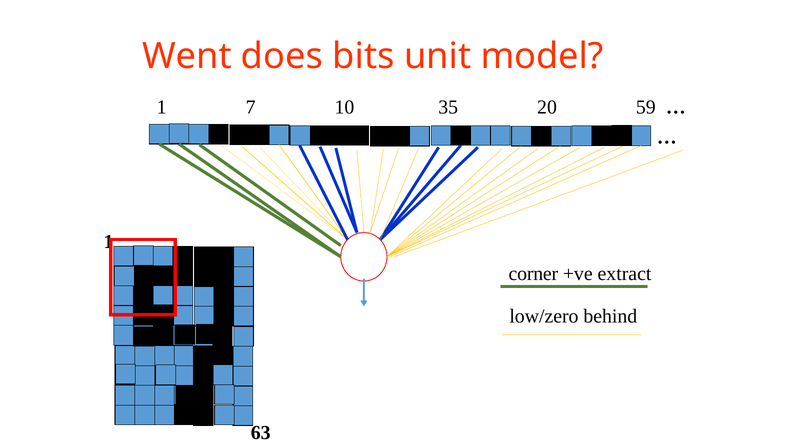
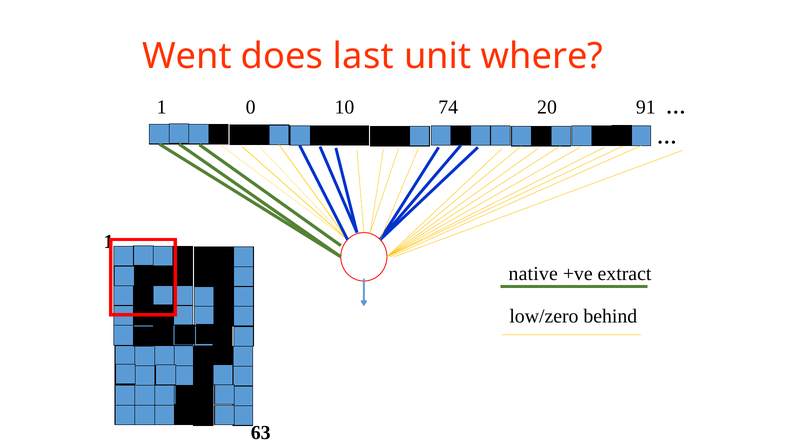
bits: bits -> last
model: model -> where
7: 7 -> 0
35: 35 -> 74
59: 59 -> 91
corner: corner -> native
